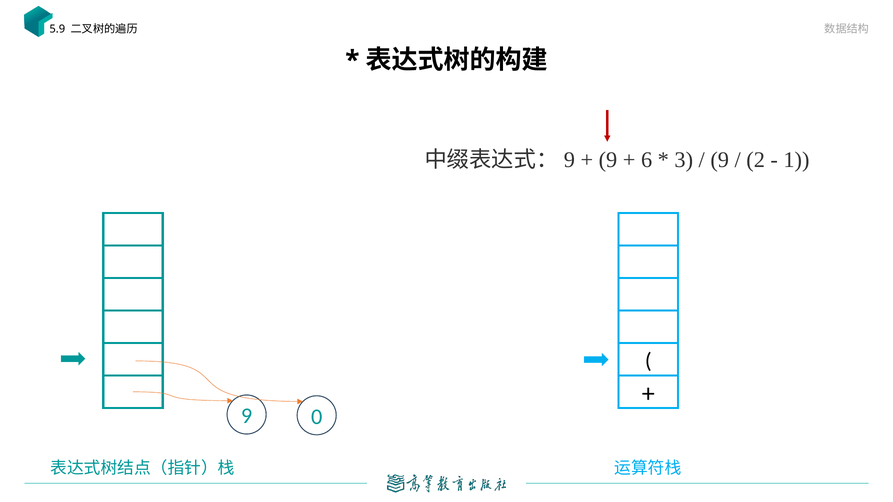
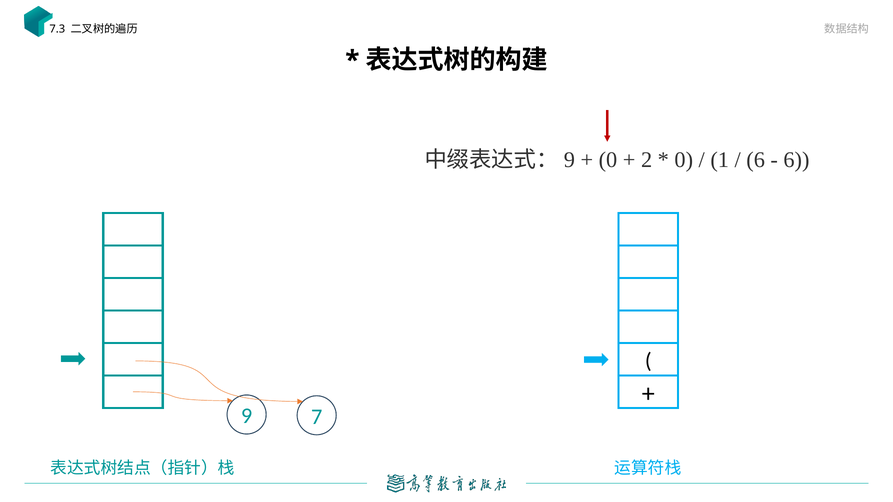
5.9: 5.9 -> 7.3
9 at (608, 160): 9 -> 0
6: 6 -> 2
3 at (684, 160): 3 -> 0
9 at (720, 160): 9 -> 1
2 at (756, 160): 2 -> 6
1 at (796, 160): 1 -> 6
0: 0 -> 7
